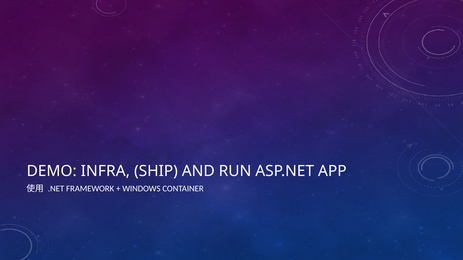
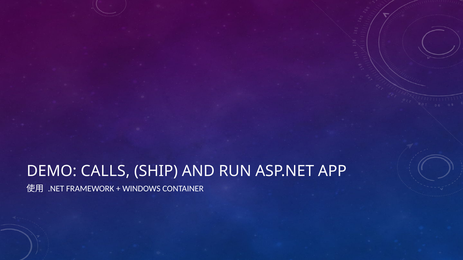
INFRA: INFRA -> CALLS
